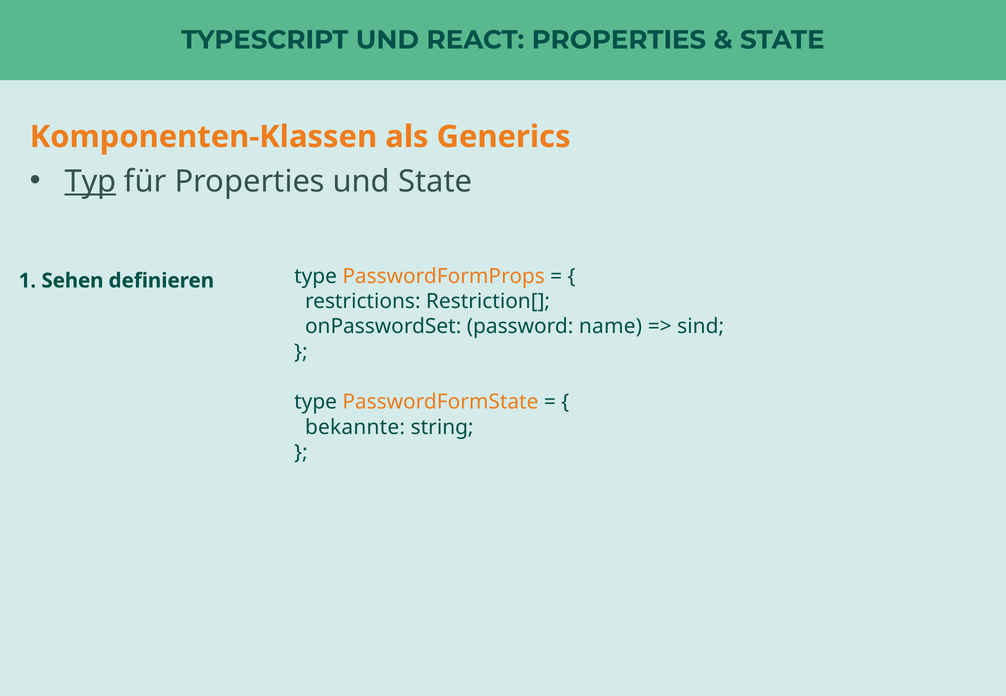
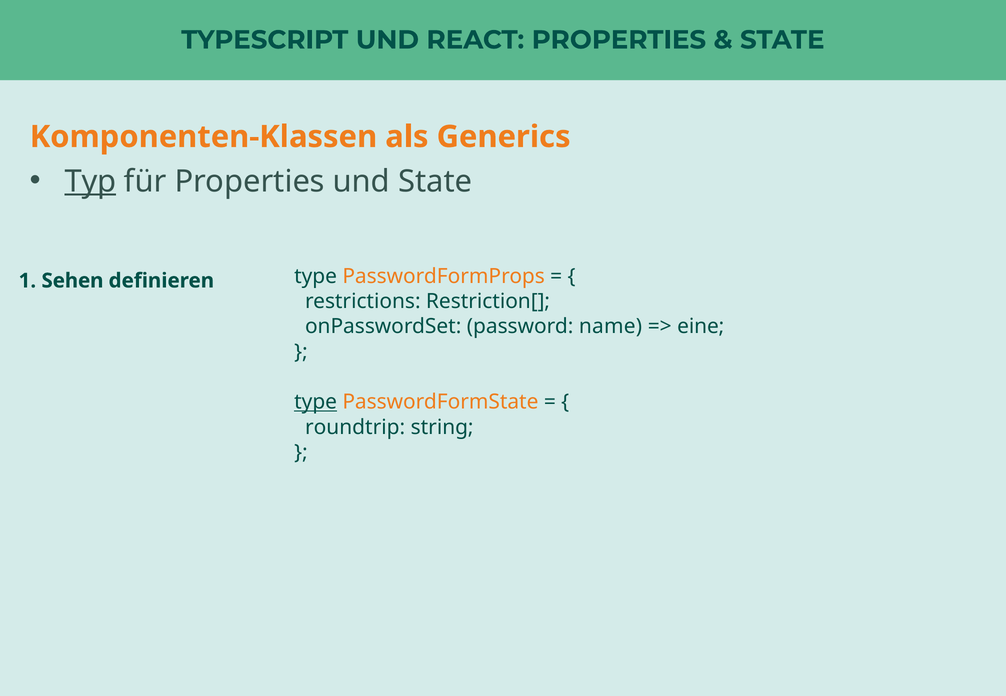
sind: sind -> eine
type at (316, 402) underline: none -> present
bekannte: bekannte -> roundtrip
